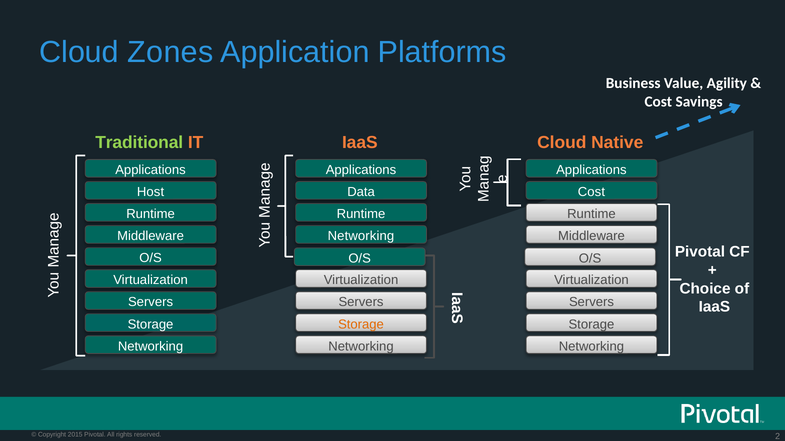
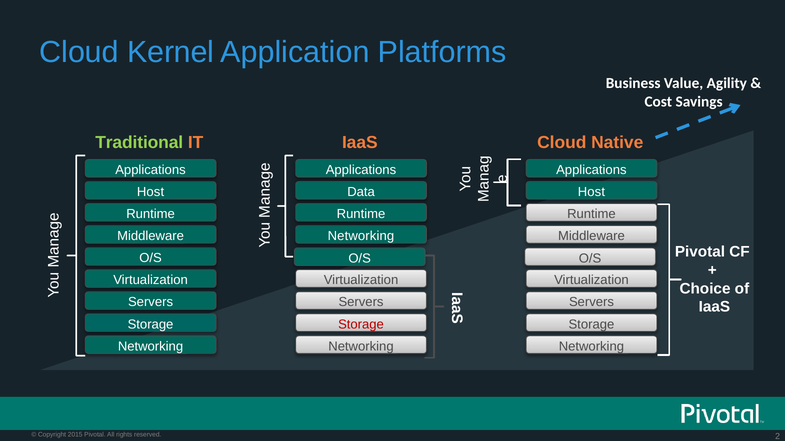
Zones: Zones -> Kernel
Cost at (591, 192): Cost -> Host
Storage at (361, 325) colour: orange -> red
